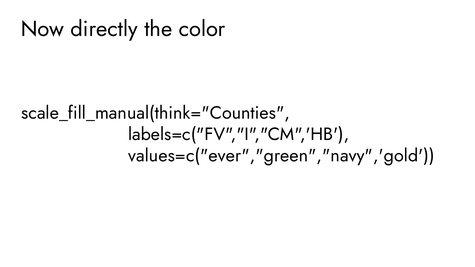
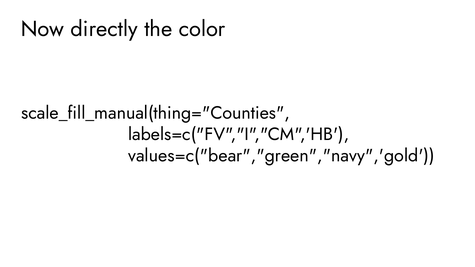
scale_fill_manual(think="Counties: scale_fill_manual(think="Counties -> scale_fill_manual(thing="Counties
values=c("ever","green","navy",'gold: values=c("ever","green","navy",'gold -> values=c("bear","green","navy",'gold
